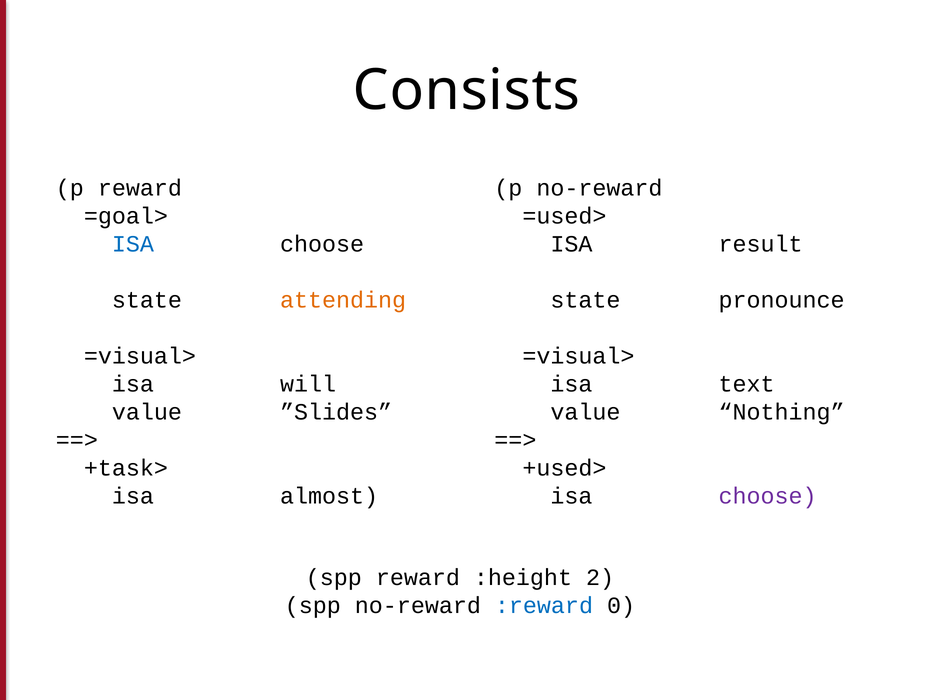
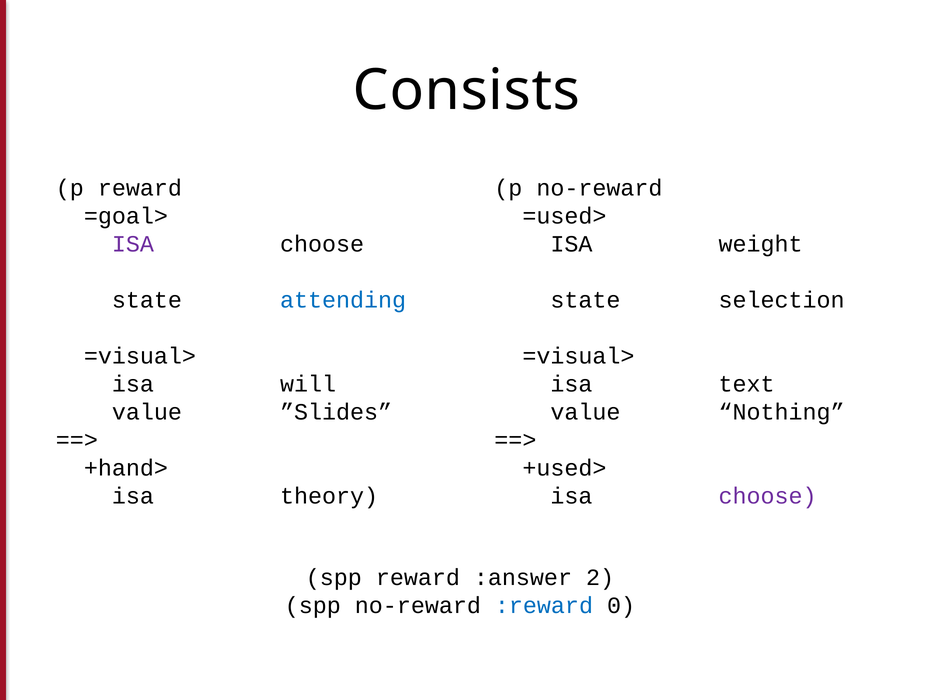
ISA at (133, 244) colour: blue -> purple
result: result -> weight
attending colour: orange -> blue
pronounce: pronounce -> selection
+task>: +task> -> +hand>
almost: almost -> theory
:height: :height -> :answer
